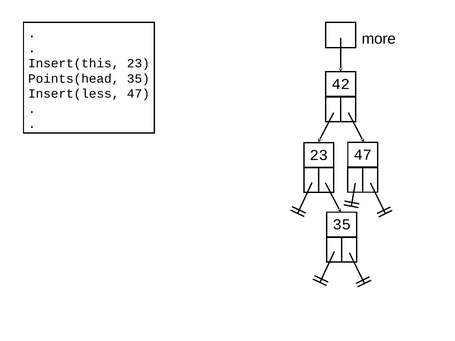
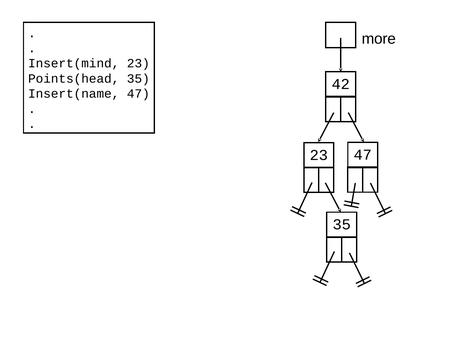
Insert(this: Insert(this -> Insert(mind
Insert(less: Insert(less -> Insert(name
